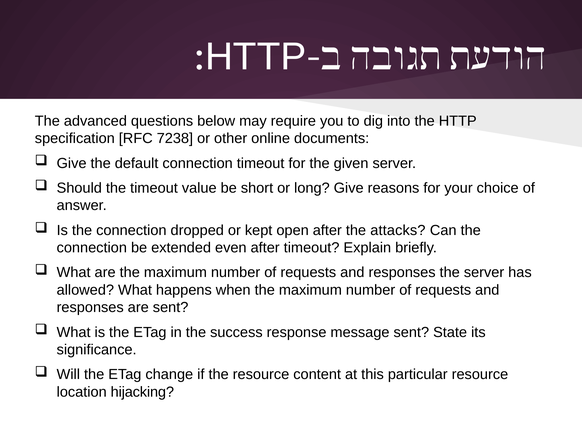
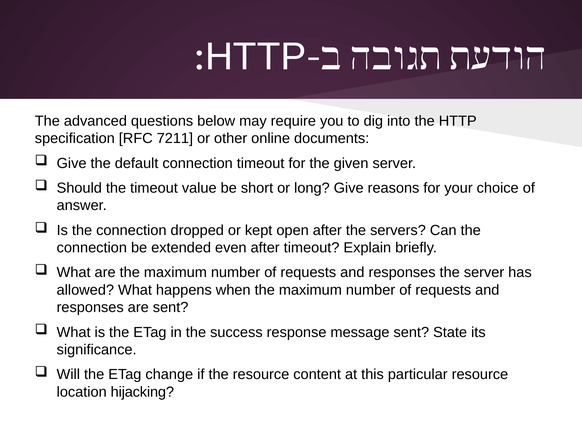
7238: 7238 -> 7211
attacks: attacks -> servers
